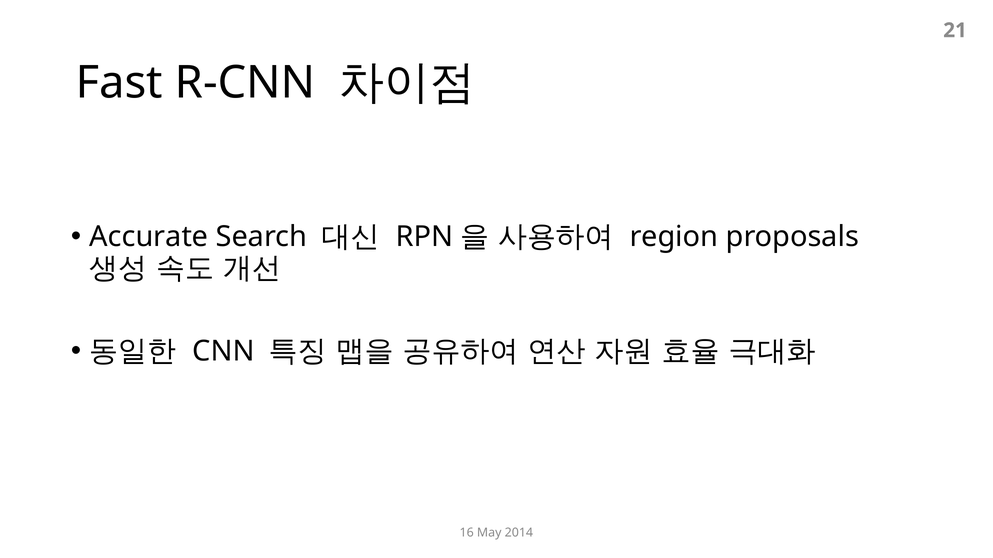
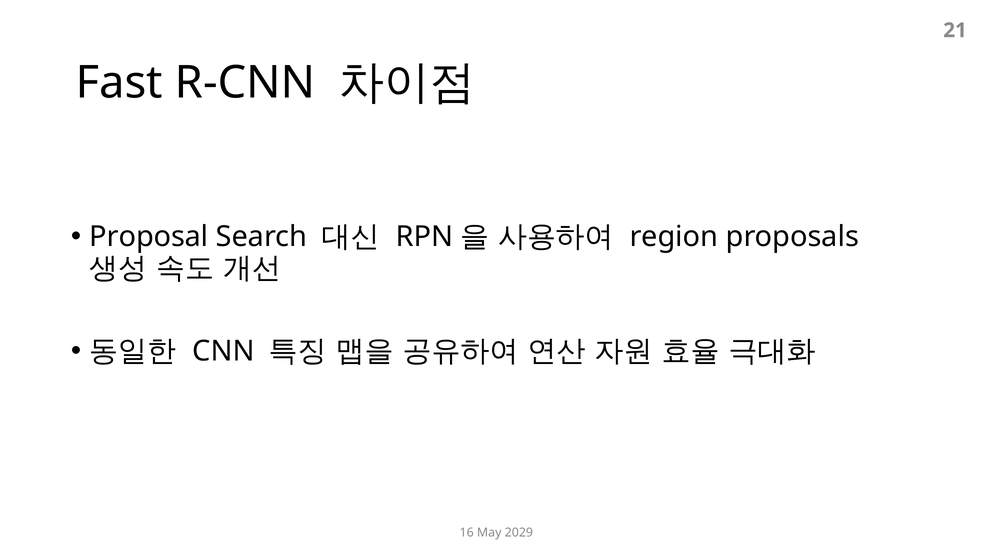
Accurate: Accurate -> Proposal
2014: 2014 -> 2029
